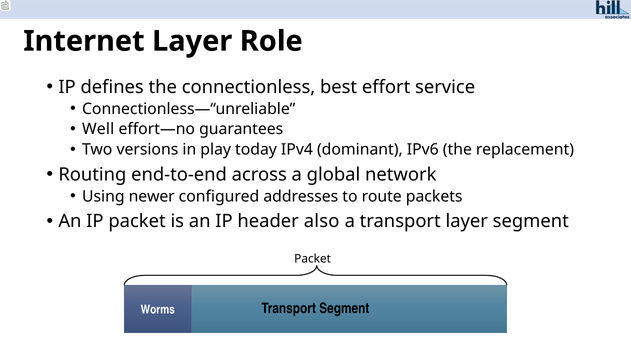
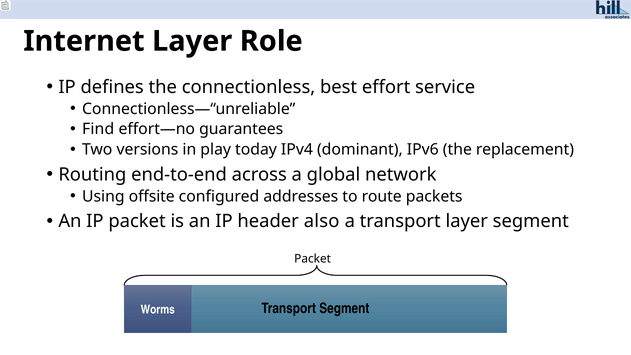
Well: Well -> Find
newer: newer -> offsite
